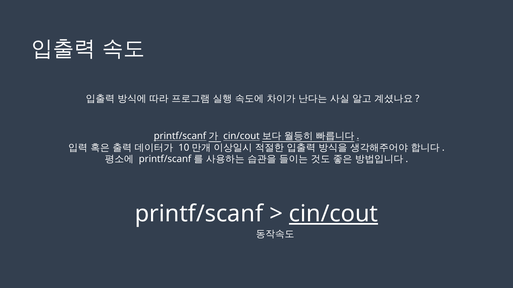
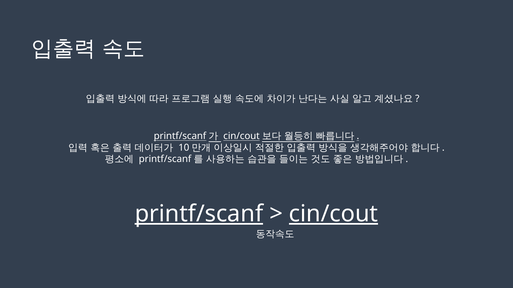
printf/scanf underline: none -> present
